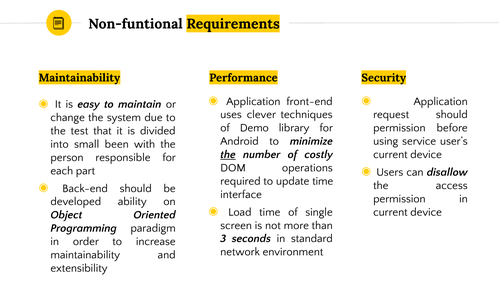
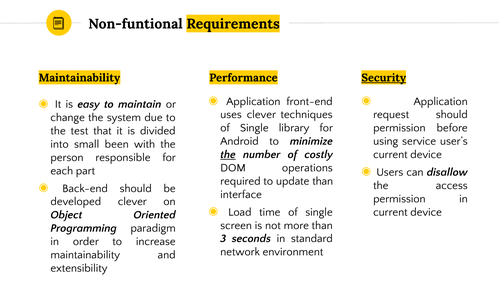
Security underline: none -> present
Demo at (254, 128): Demo -> Single
update time: time -> than
developed ability: ability -> clever
